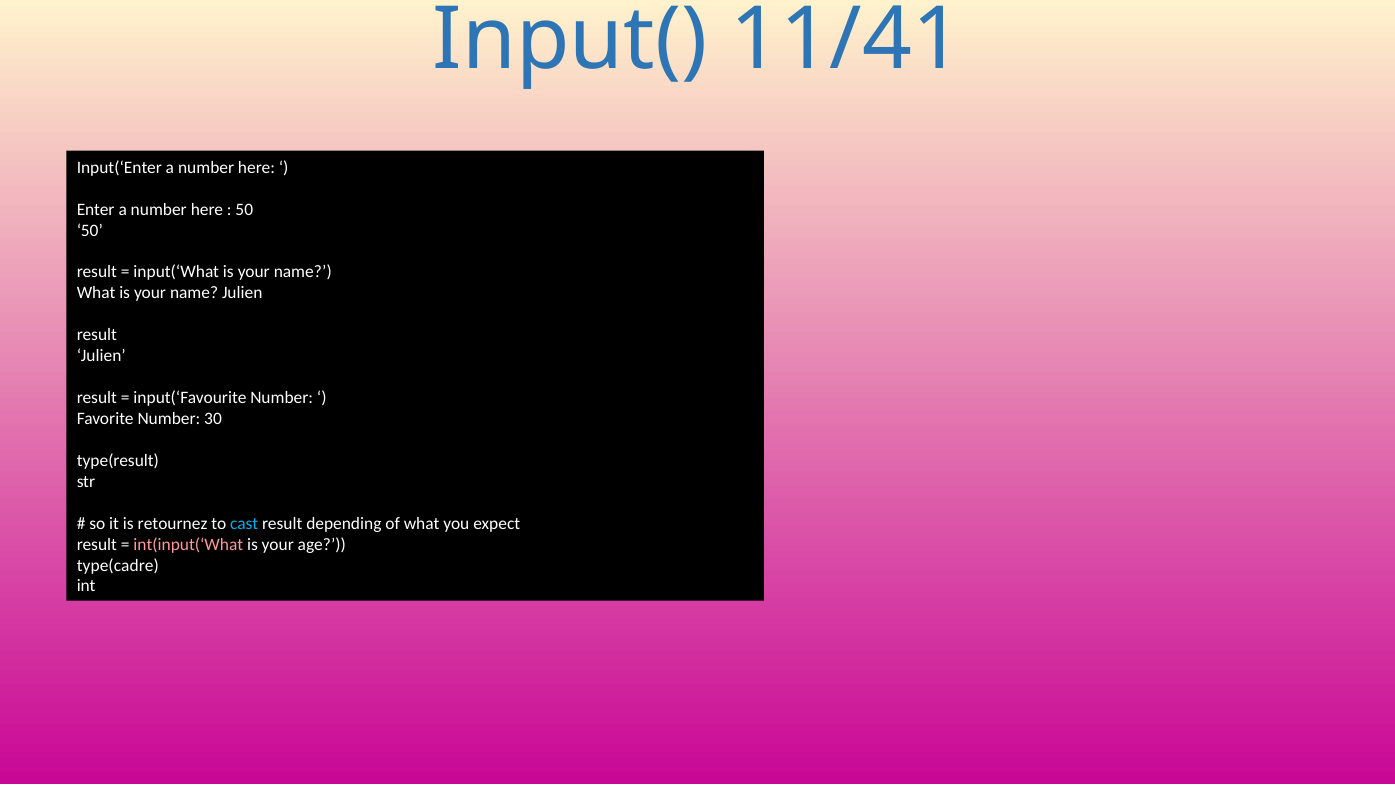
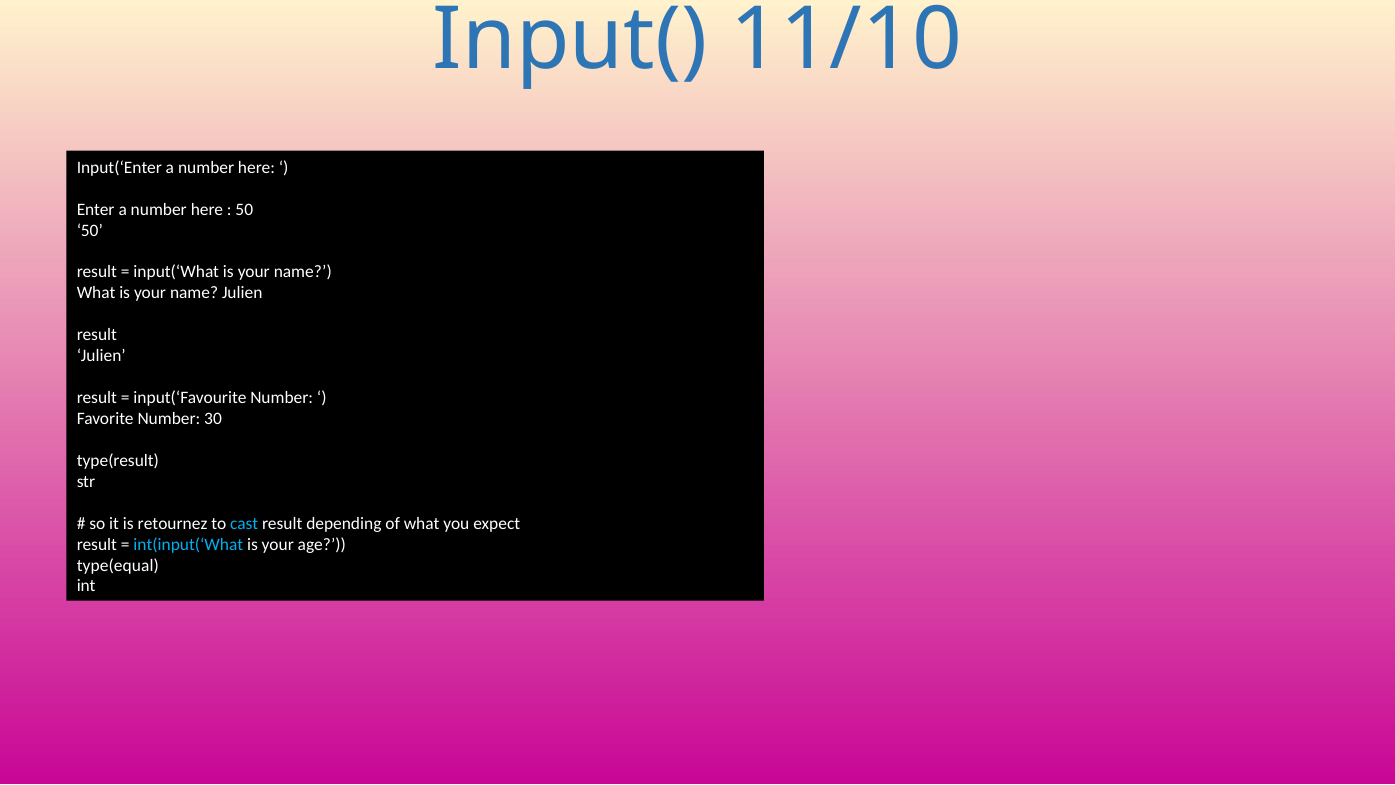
11/41: 11/41 -> 11/10
int(input(‘What colour: pink -> light blue
type(cadre: type(cadre -> type(equal
